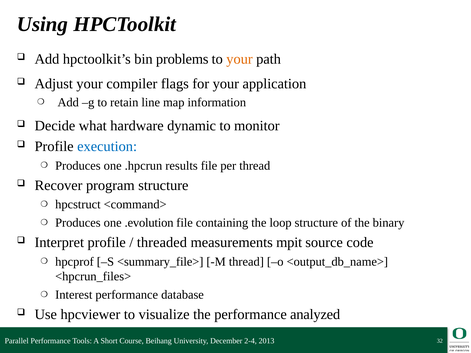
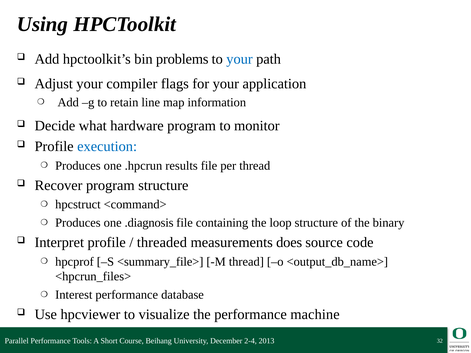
your at (239, 59) colour: orange -> blue
hardware dynamic: dynamic -> program
.evolution: .evolution -> .diagnosis
mpit: mpit -> does
analyzed: analyzed -> machine
